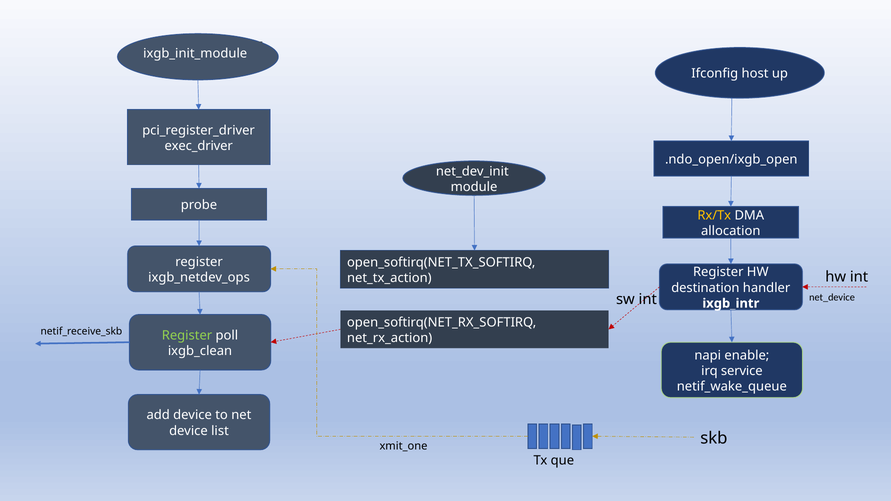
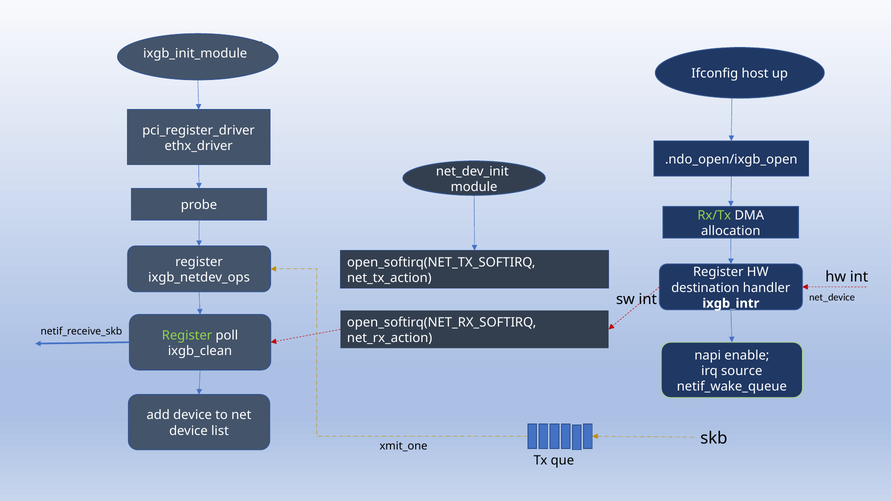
exec_driver: exec_driver -> ethx_driver
Rx/Tx colour: yellow -> light green
service: service -> source
